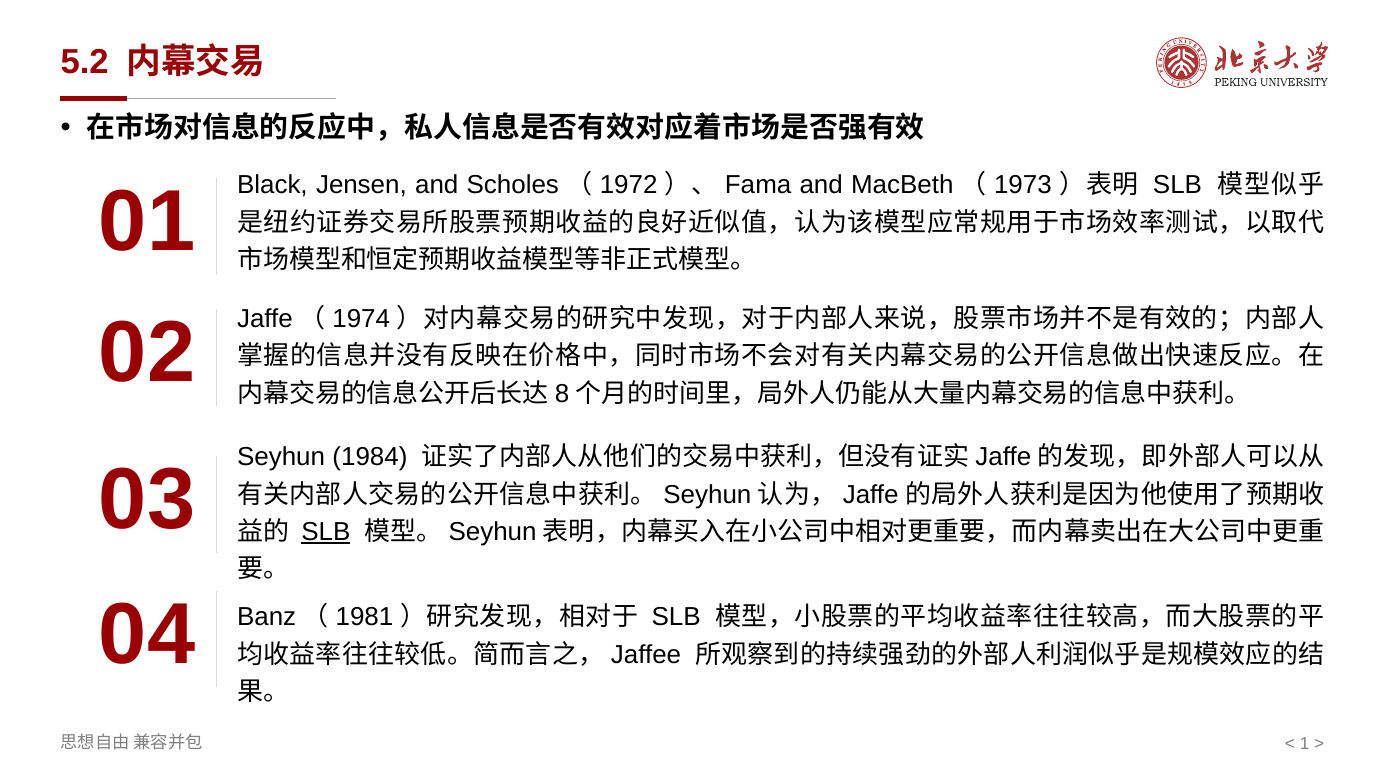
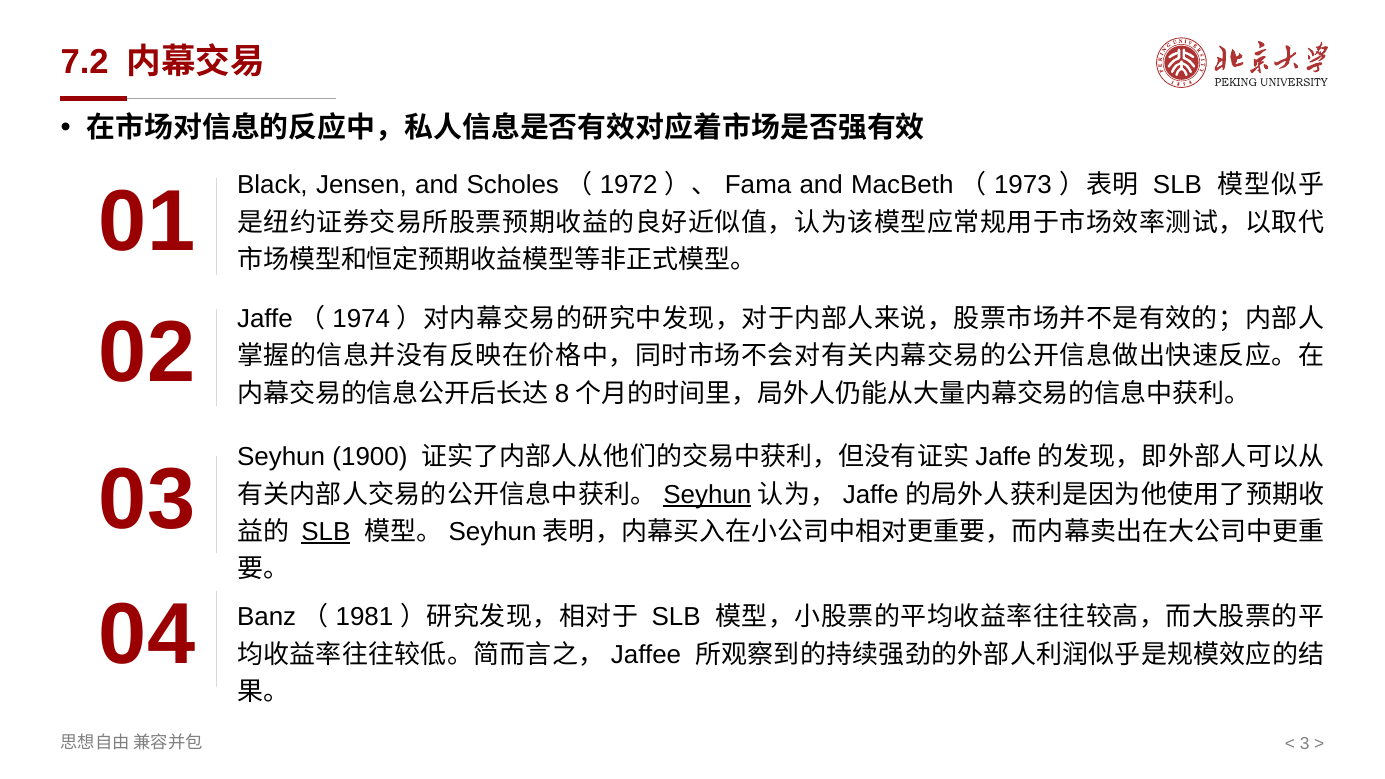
5.2: 5.2 -> 7.2
1984: 1984 -> 1900
Seyhun at (707, 495) underline: none -> present
1: 1 -> 3
